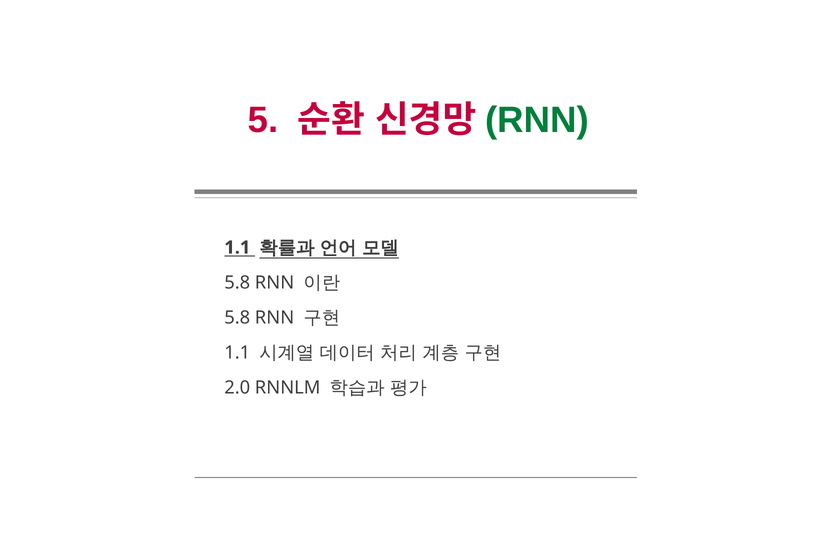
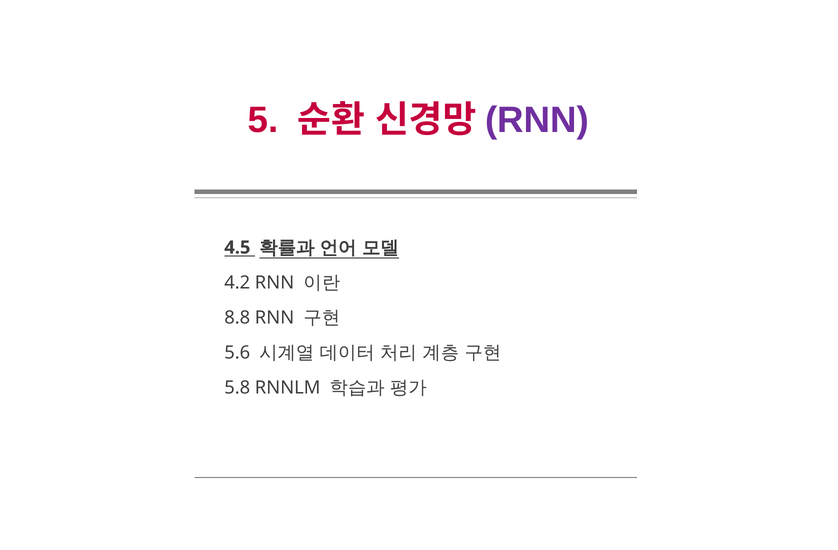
RNN at (537, 120) colour: green -> purple
1.1 at (237, 248): 1.1 -> 4.5
5.8 at (237, 283): 5.8 -> 4.2
5.8 at (237, 318): 5.8 -> 8.8
1.1 at (237, 353): 1.1 -> 5.6
2.0: 2.0 -> 5.8
